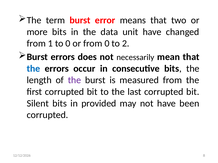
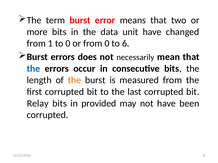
2: 2 -> 6
the at (74, 80) colour: purple -> orange
Silent: Silent -> Relay
